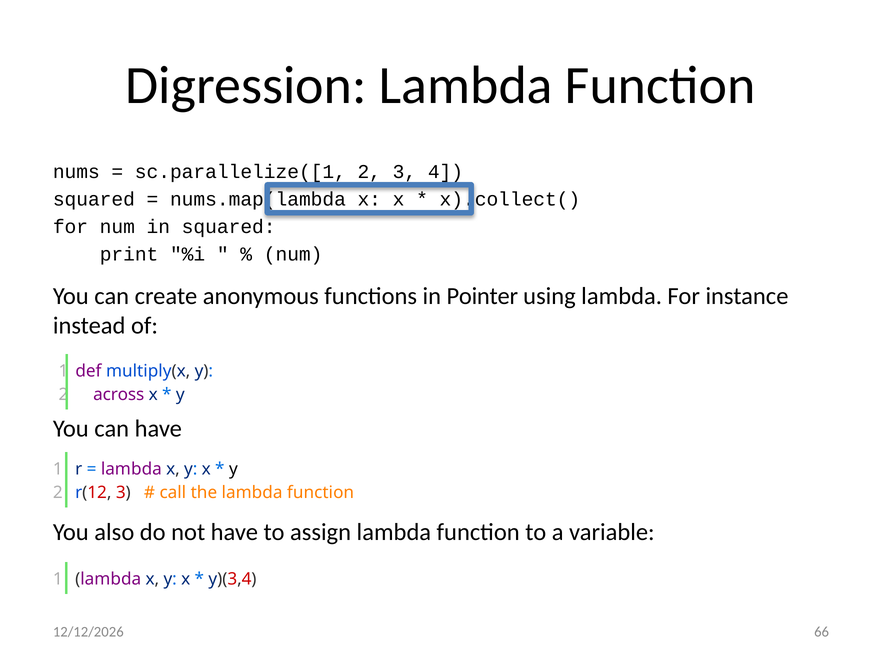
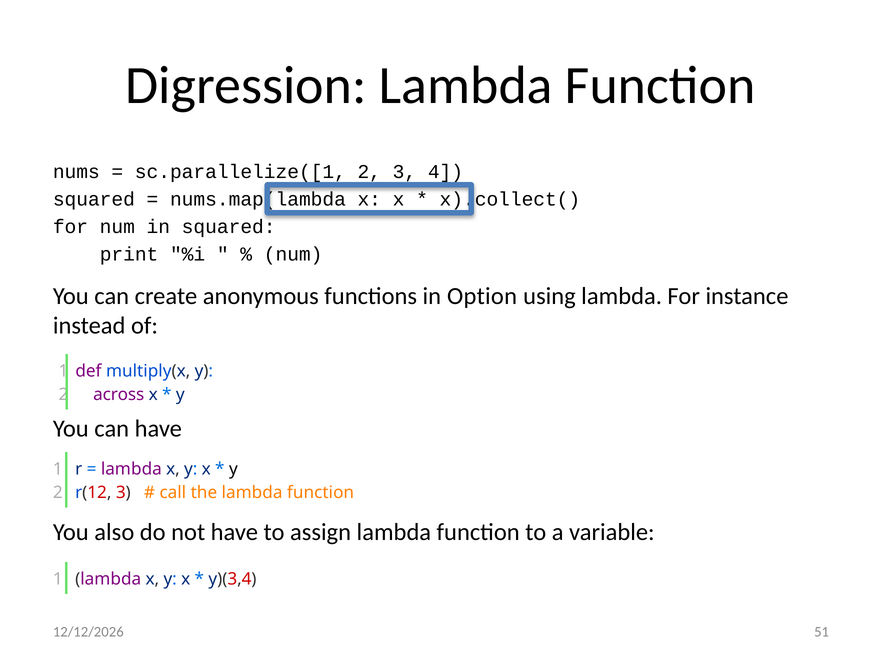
Pointer: Pointer -> Option
66: 66 -> 51
